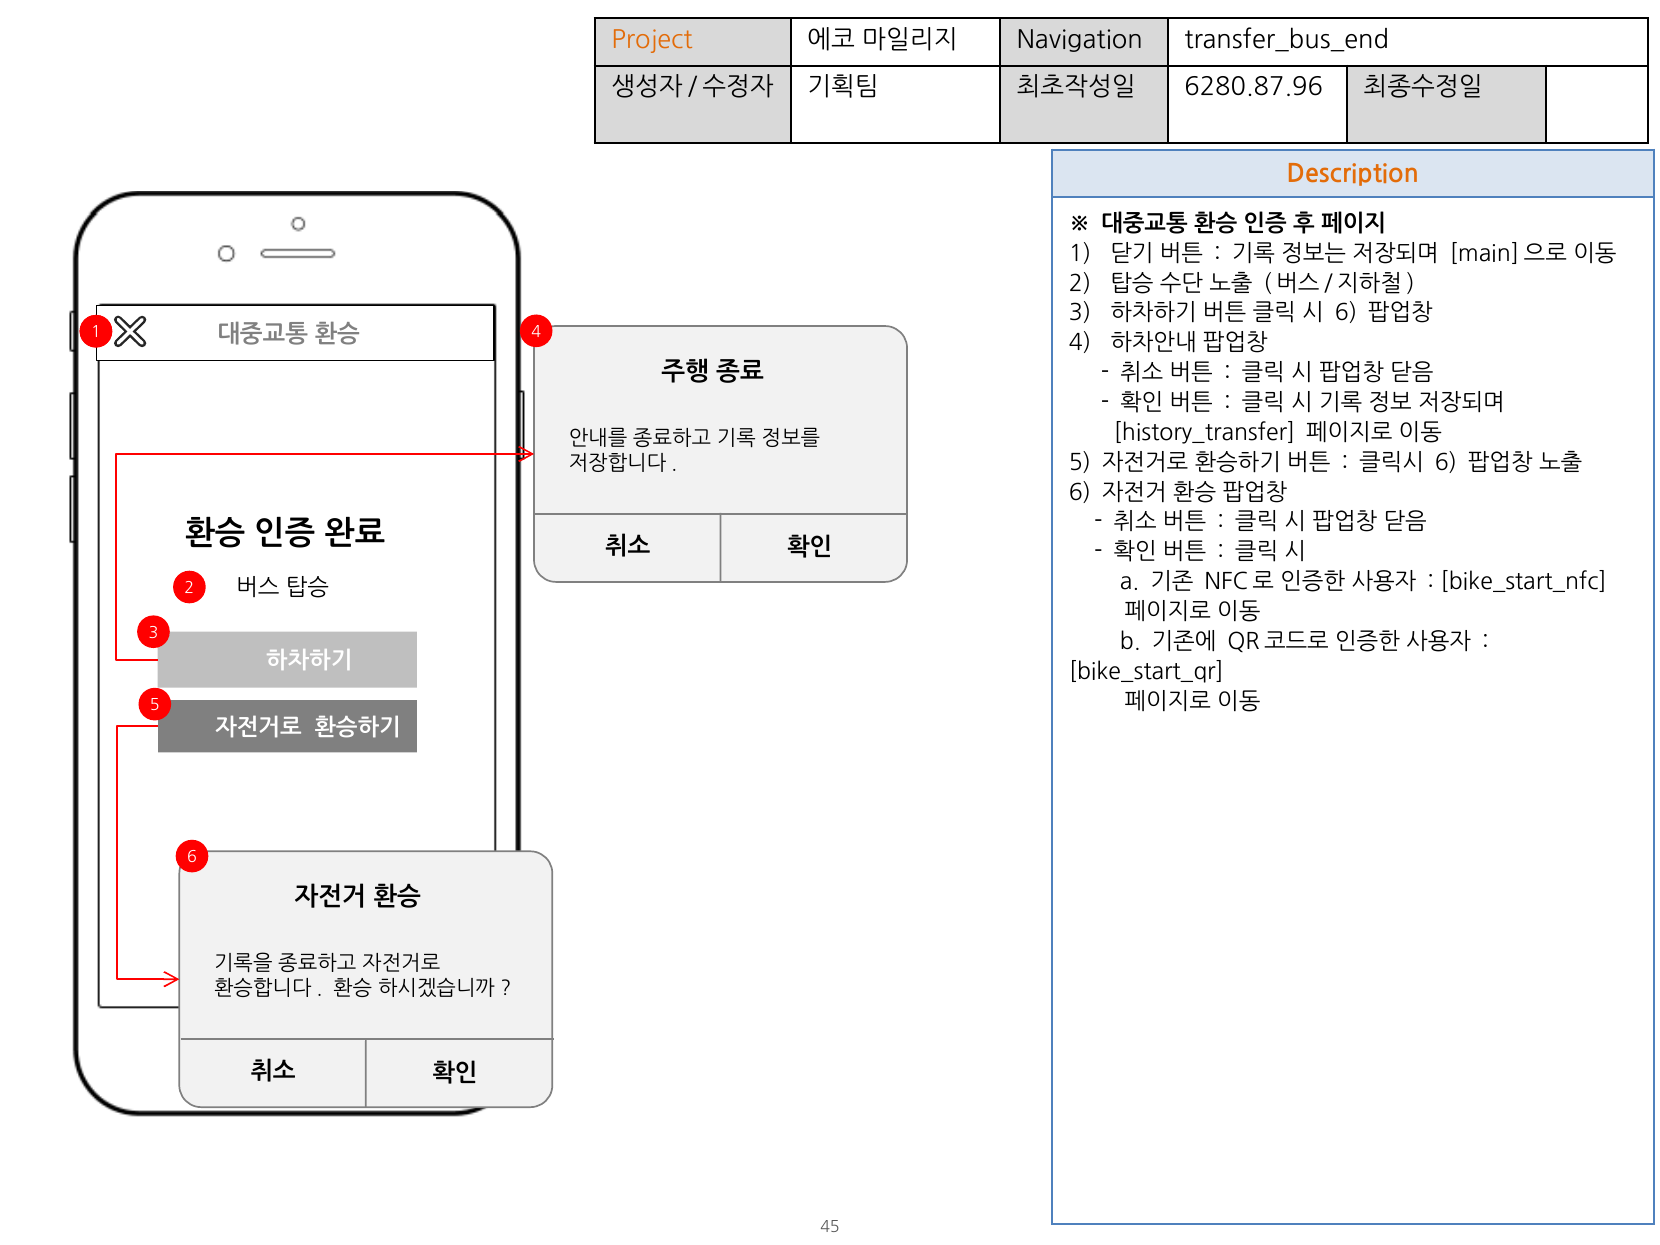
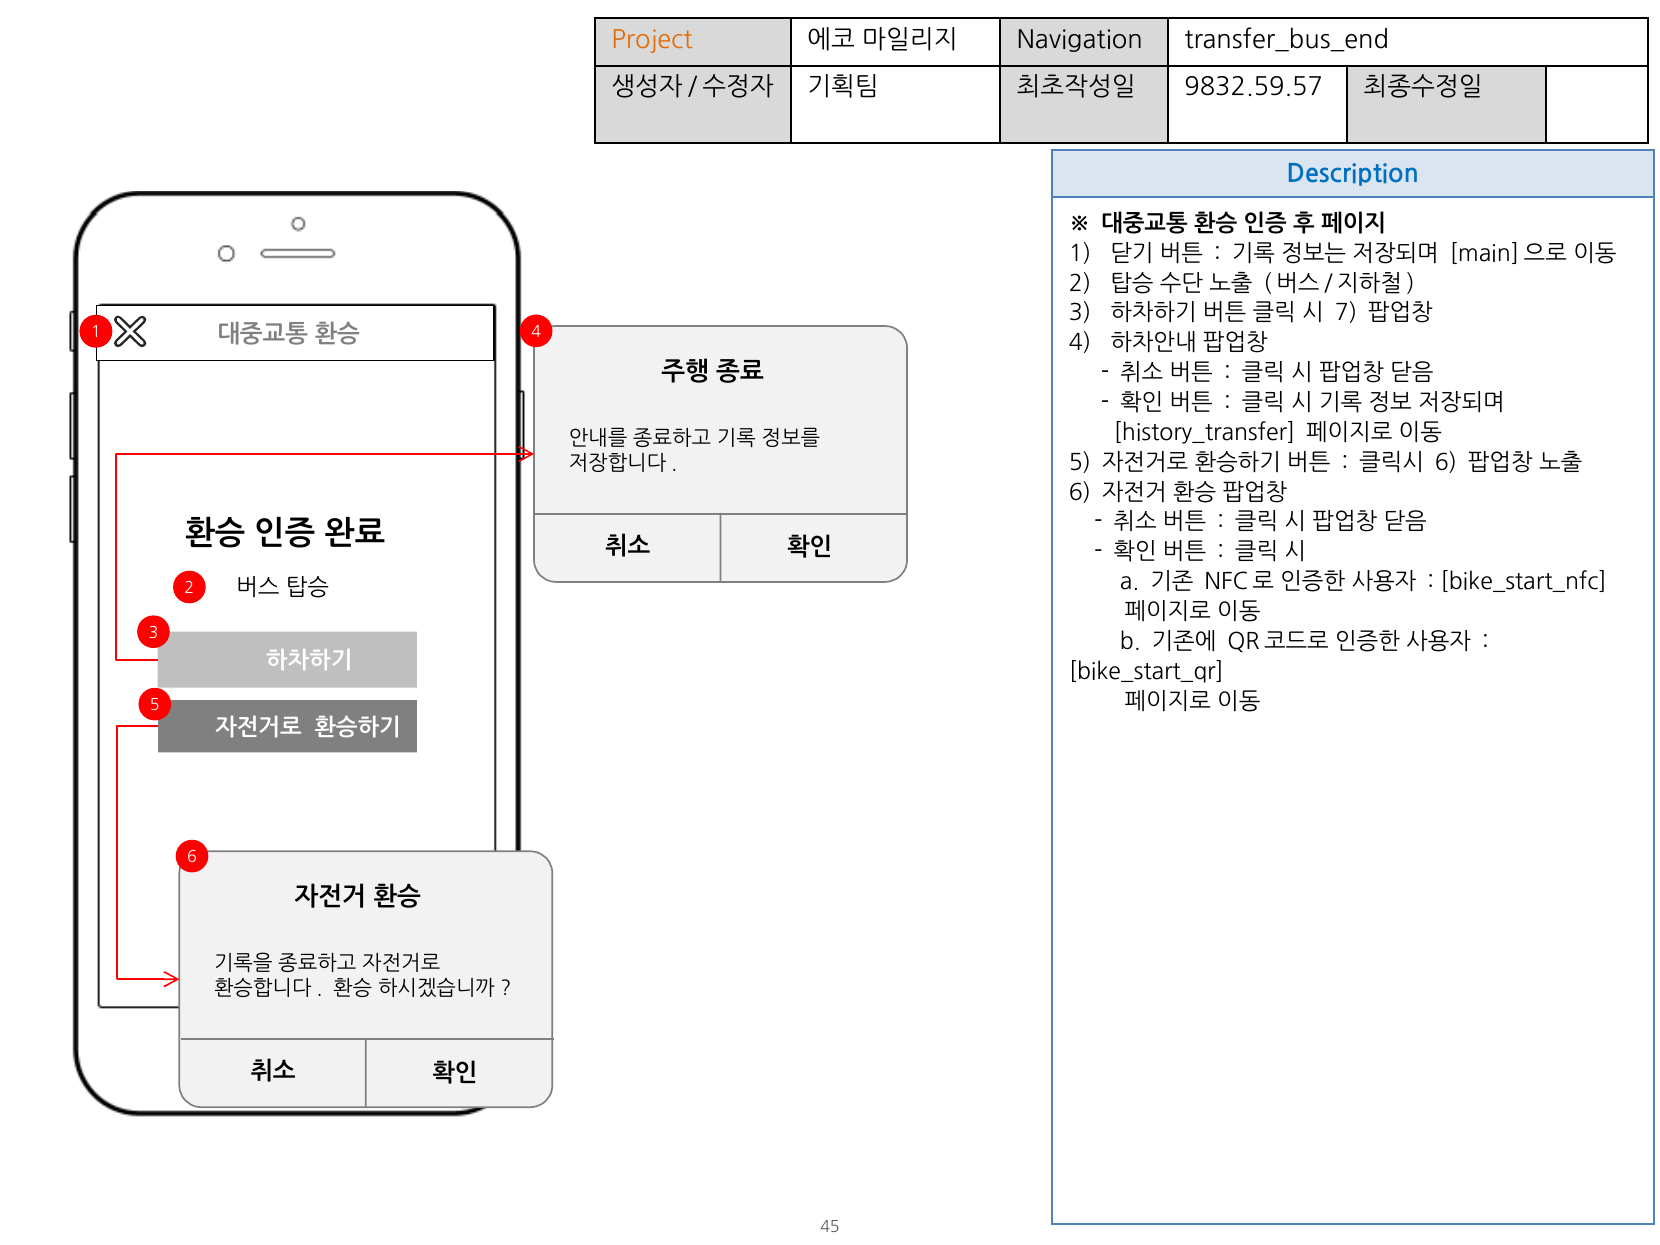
6280.87.96: 6280.87.96 -> 9832.59.57
Description colour: orange -> blue
6 at (1346, 313): 6 -> 7
